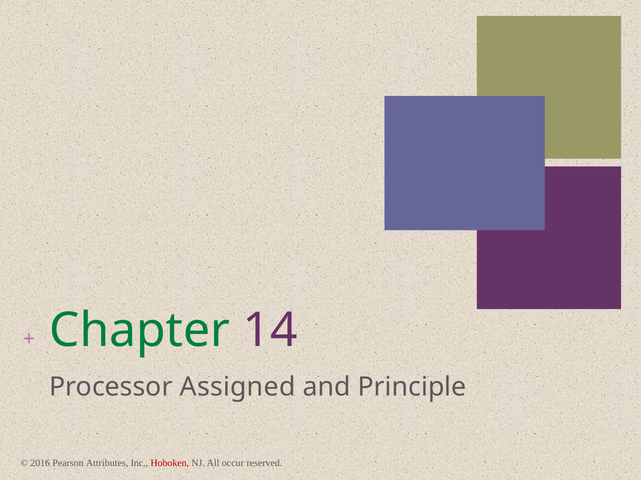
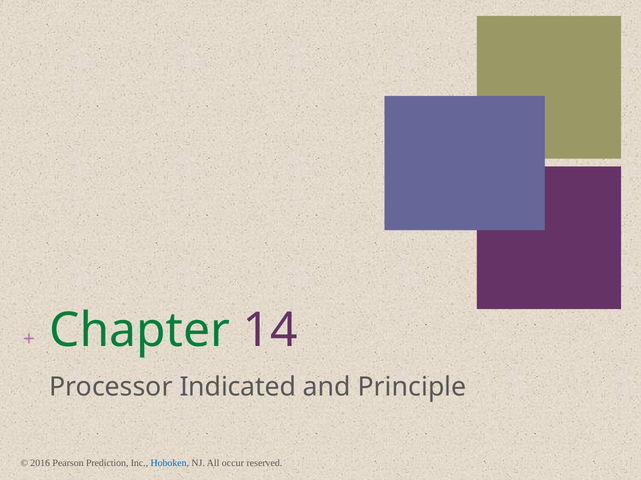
Assigned: Assigned -> Indicated
Attributes: Attributes -> Prediction
Hoboken colour: red -> blue
